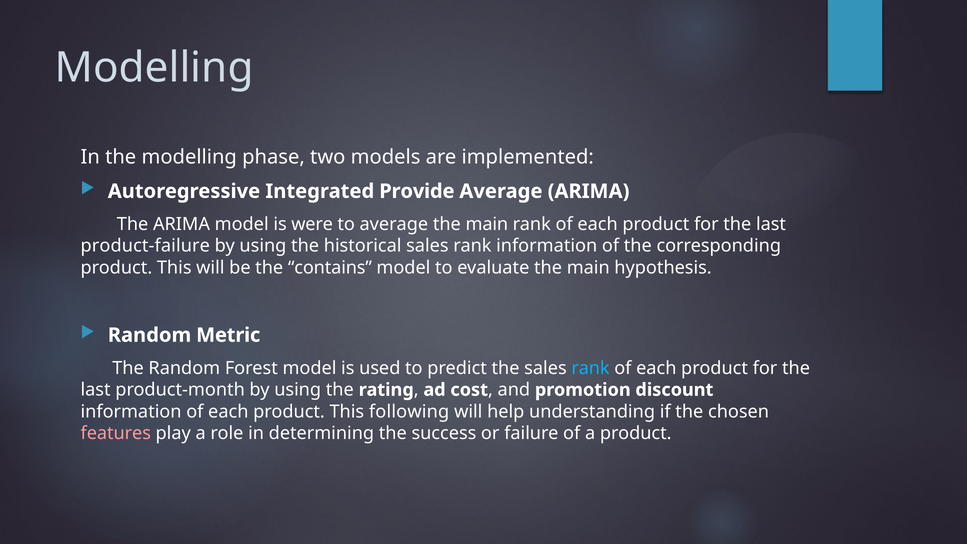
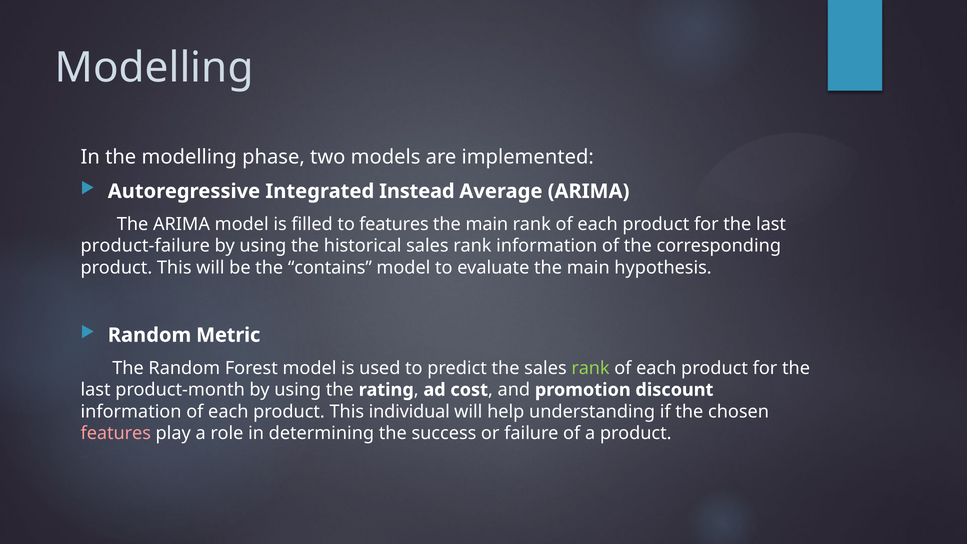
Provide: Provide -> Instead
were: were -> filled
to average: average -> features
rank at (591, 368) colour: light blue -> light green
following: following -> individual
